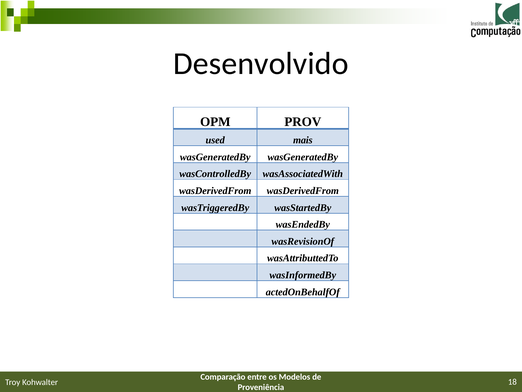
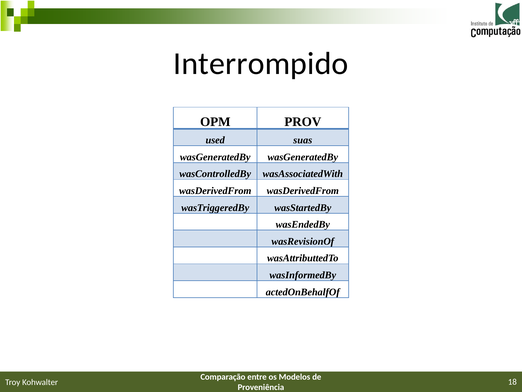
Desenvolvido: Desenvolvido -> Interrompido
mais: mais -> suas
